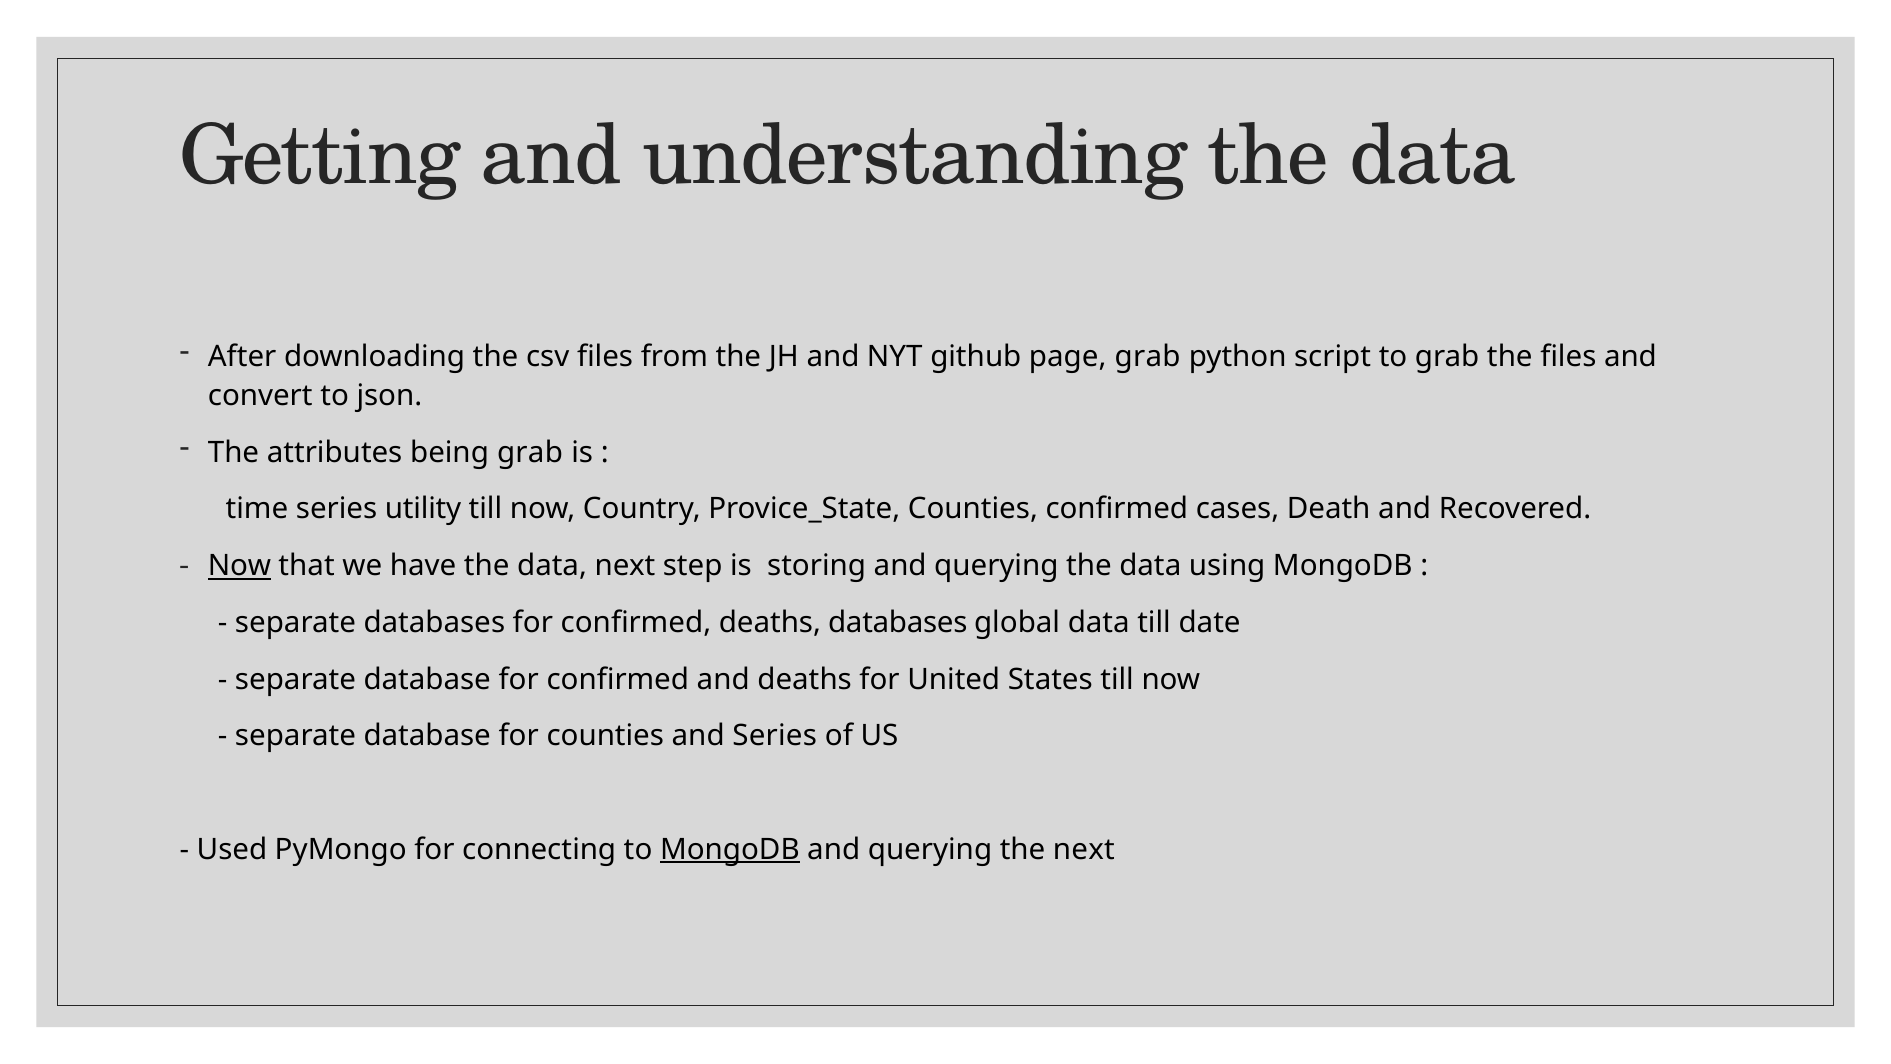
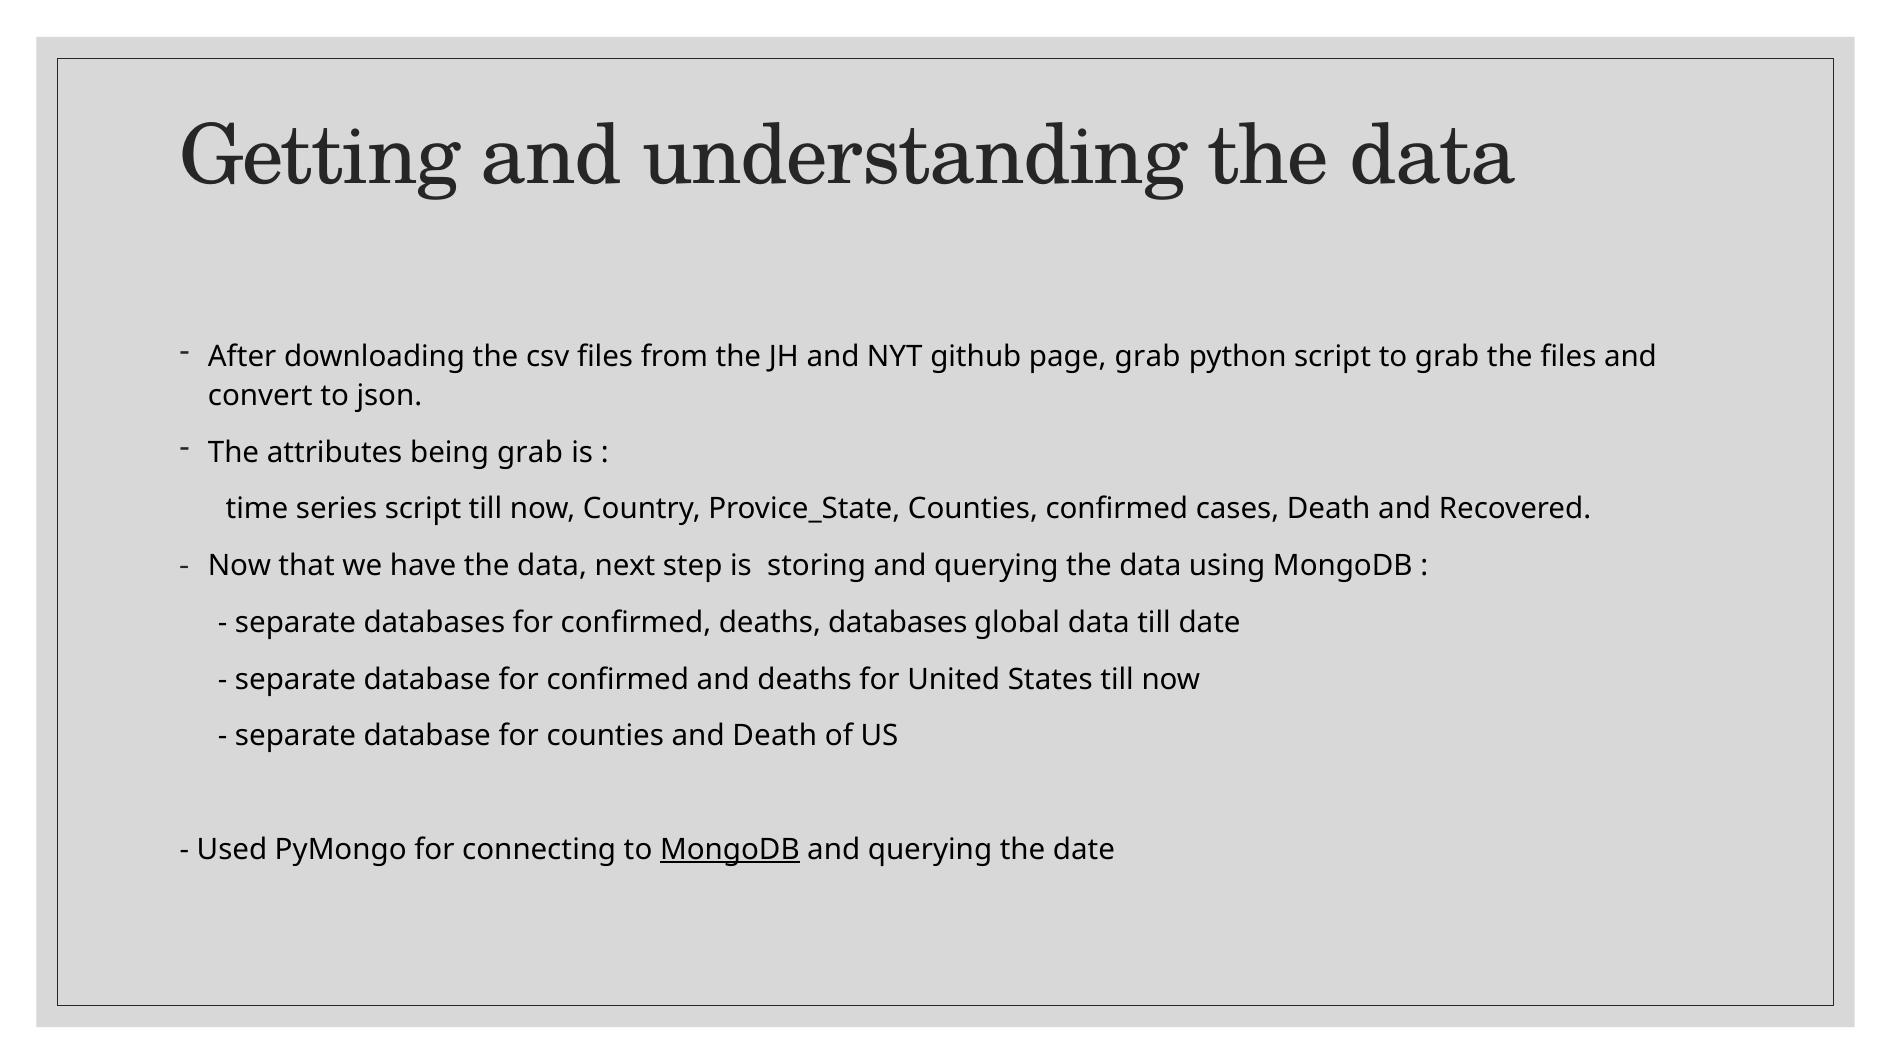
series utility: utility -> script
Now at (240, 566) underline: present -> none
and Series: Series -> Death
the next: next -> date
